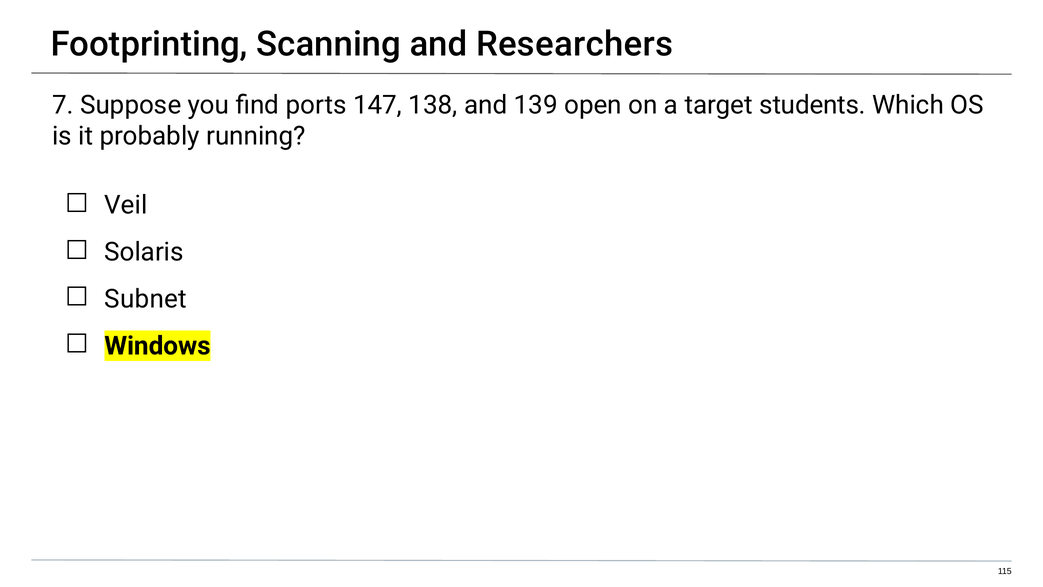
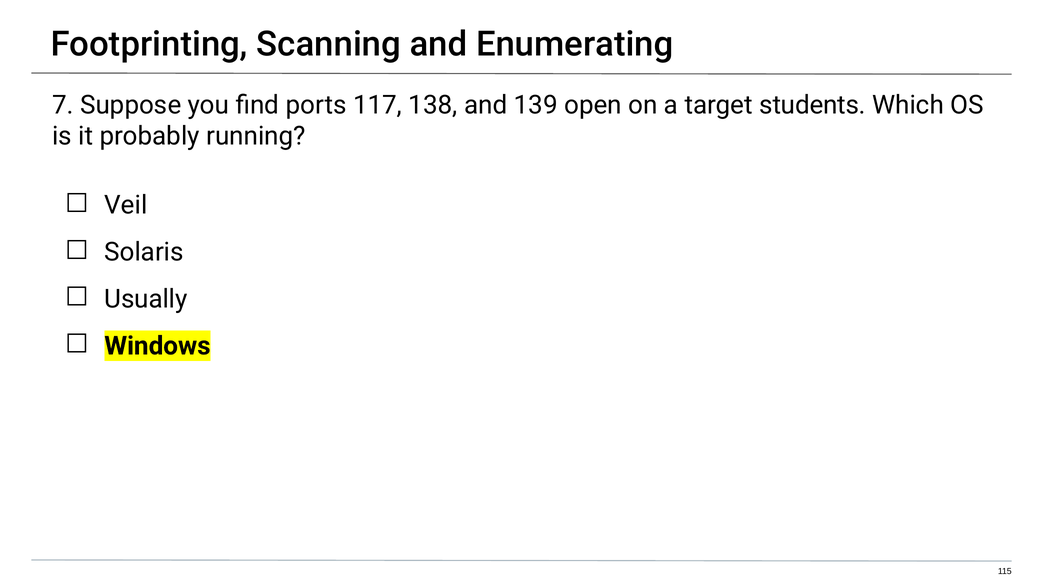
Researchers: Researchers -> Enumerating
147: 147 -> 117
Subnet: Subnet -> Usually
